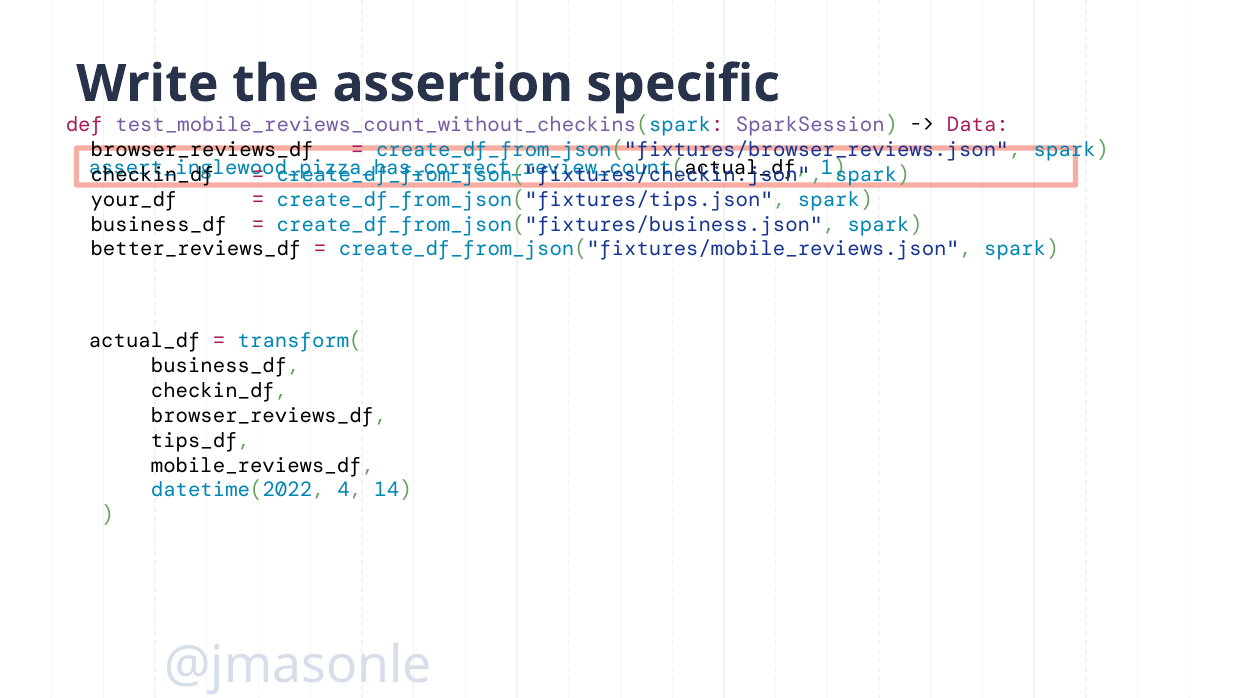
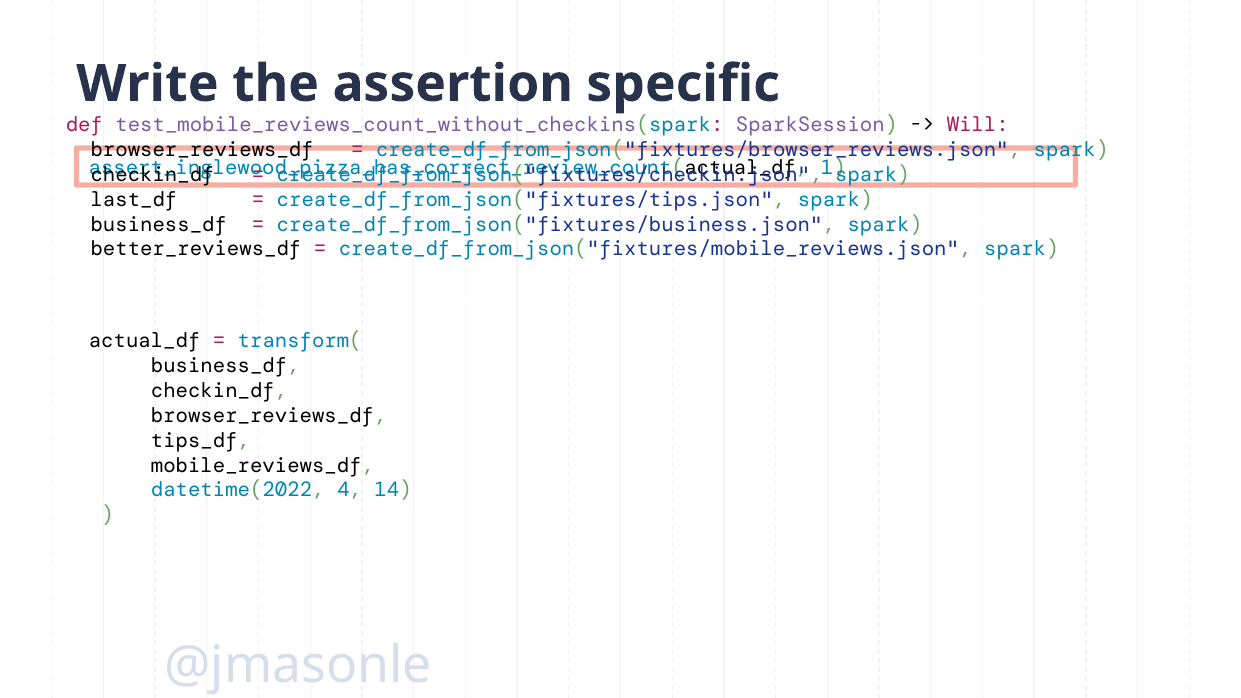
Data: Data -> Will
your_df: your_df -> last_df
